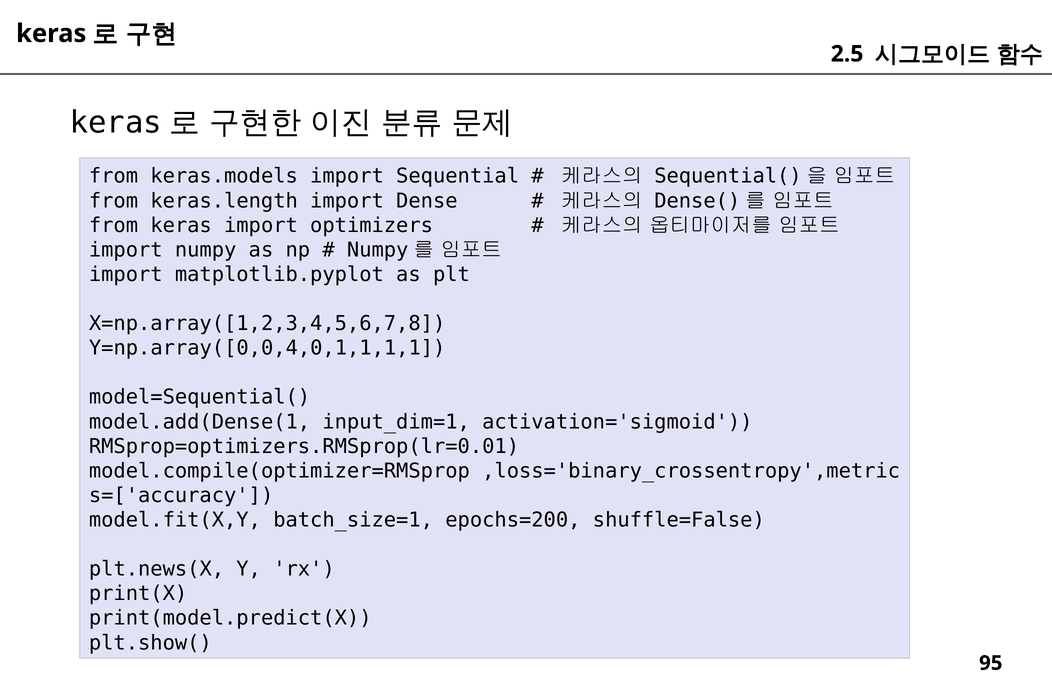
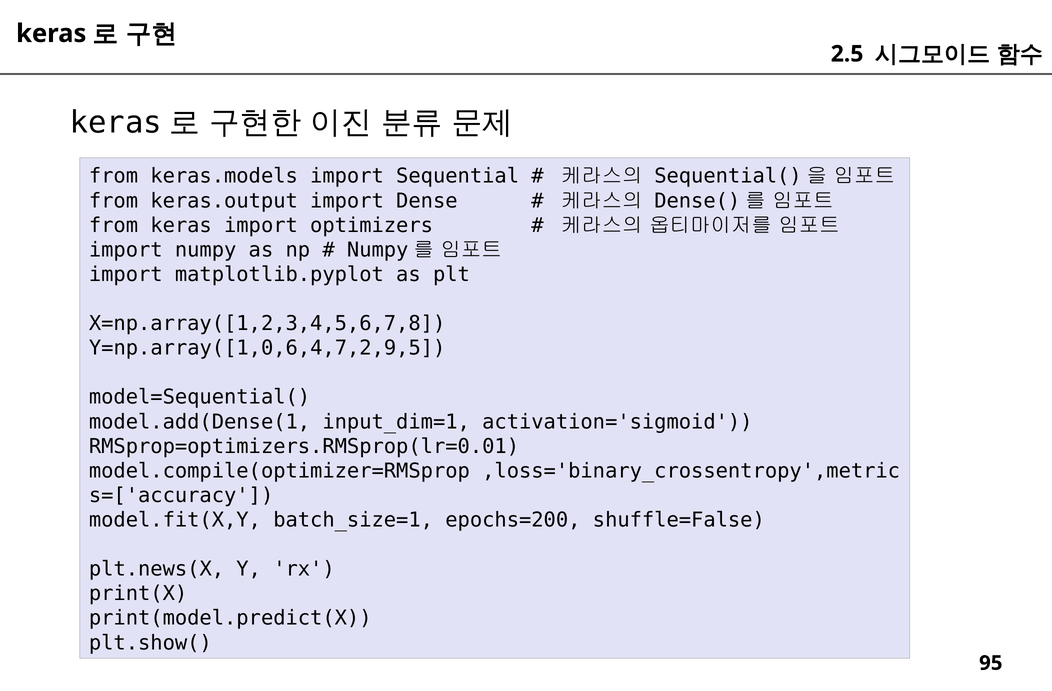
keras.length: keras.length -> keras.output
Y=np.array([0,0,4,0,1,1,1,1: Y=np.array([0,0,4,0,1,1,1,1 -> Y=np.array([1,0,6,4,7,2,9,5
